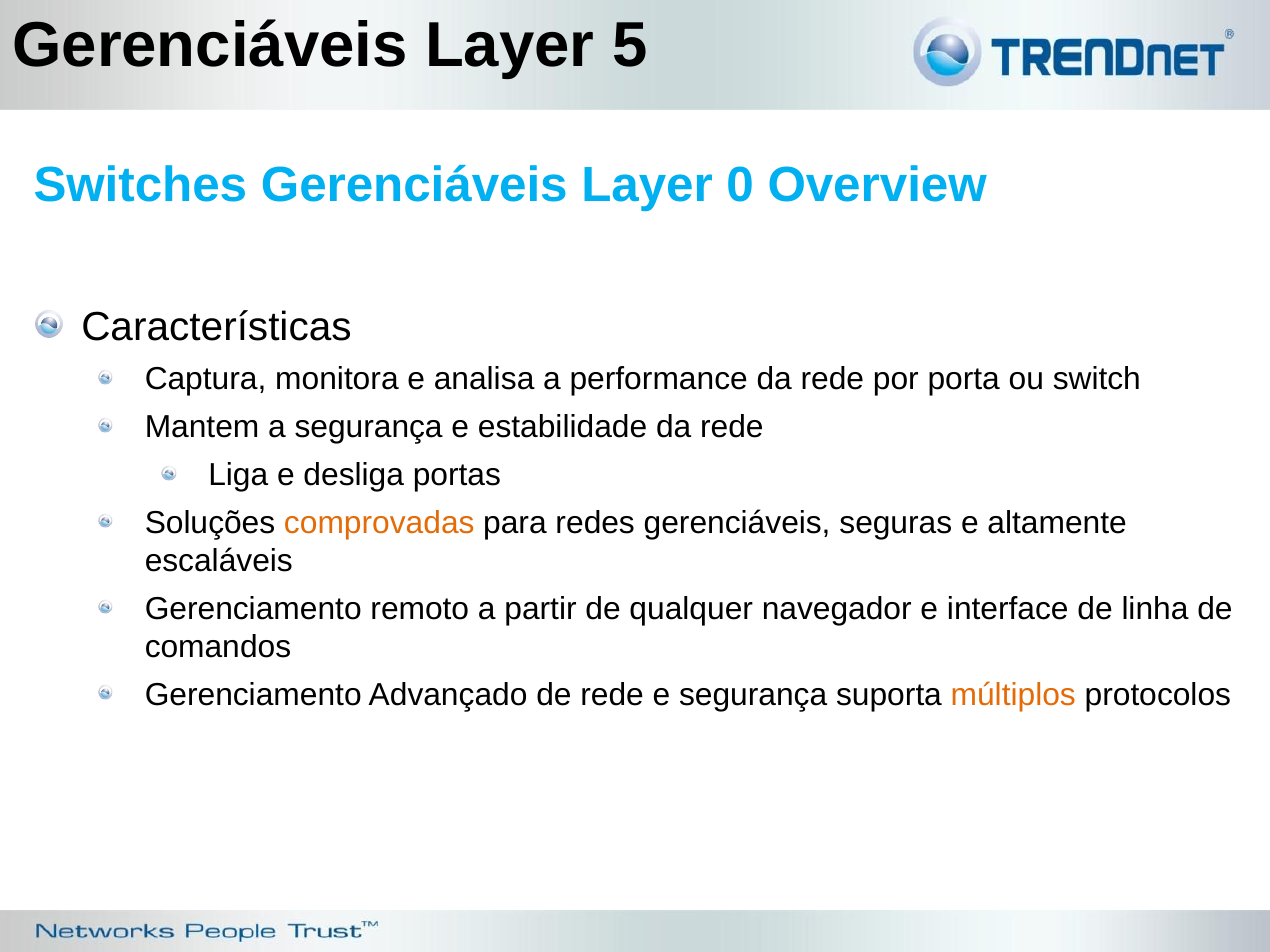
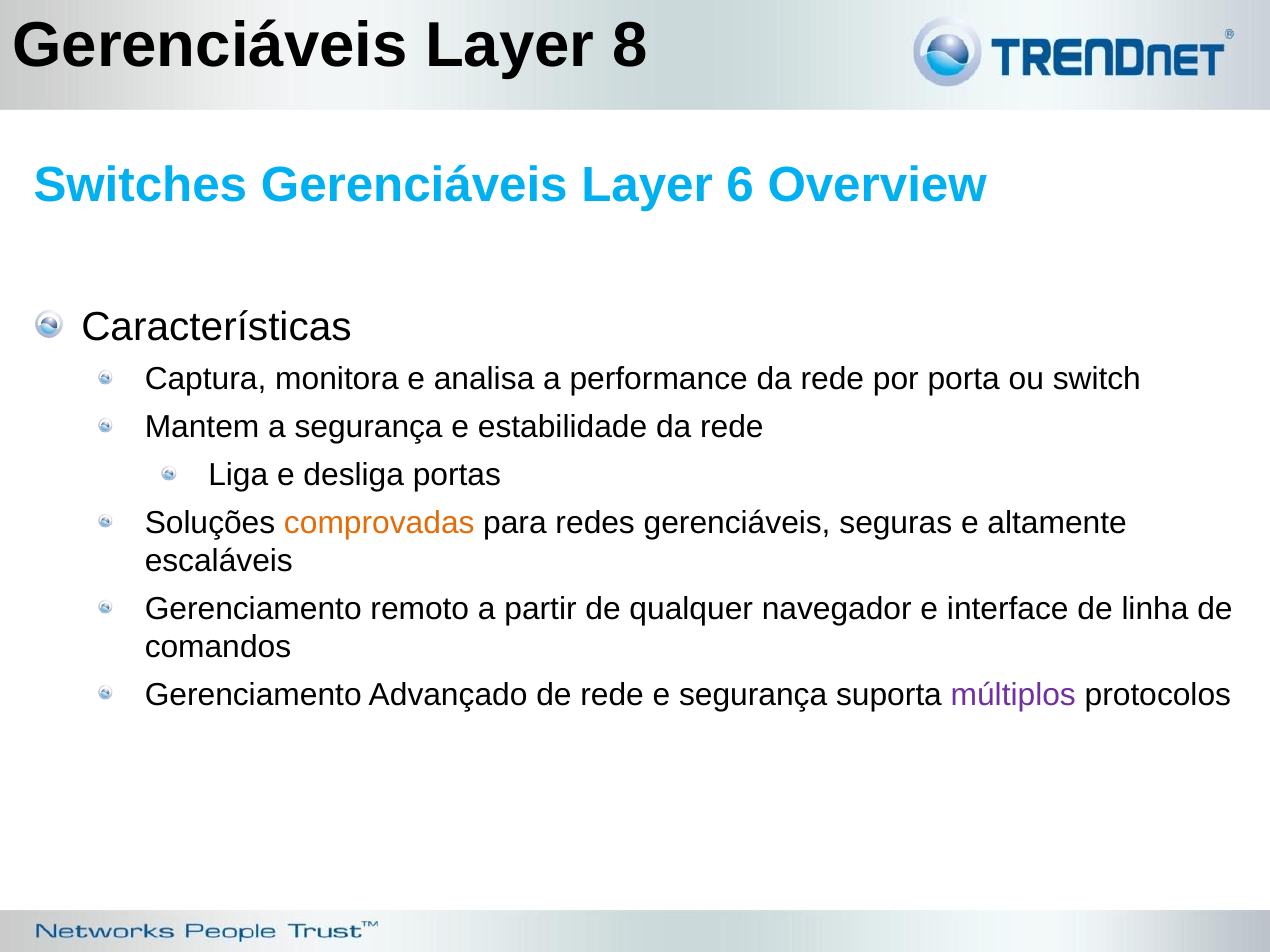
5: 5 -> 8
0: 0 -> 6
múltiplos colour: orange -> purple
